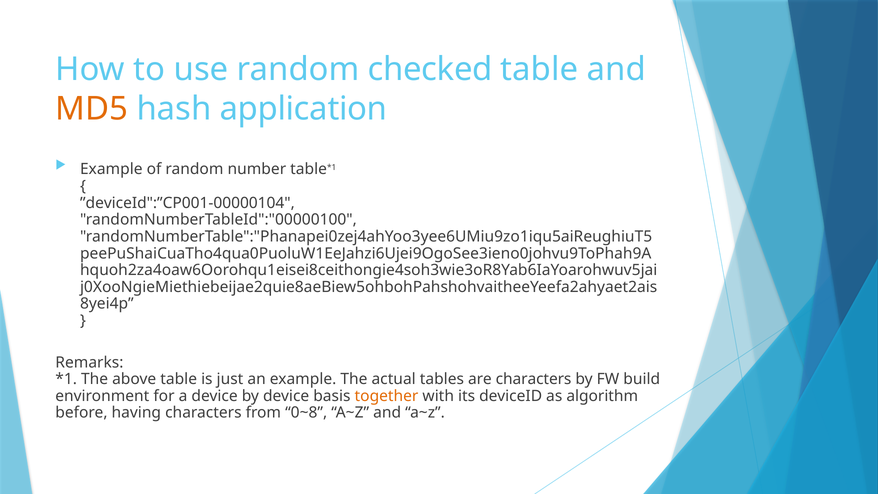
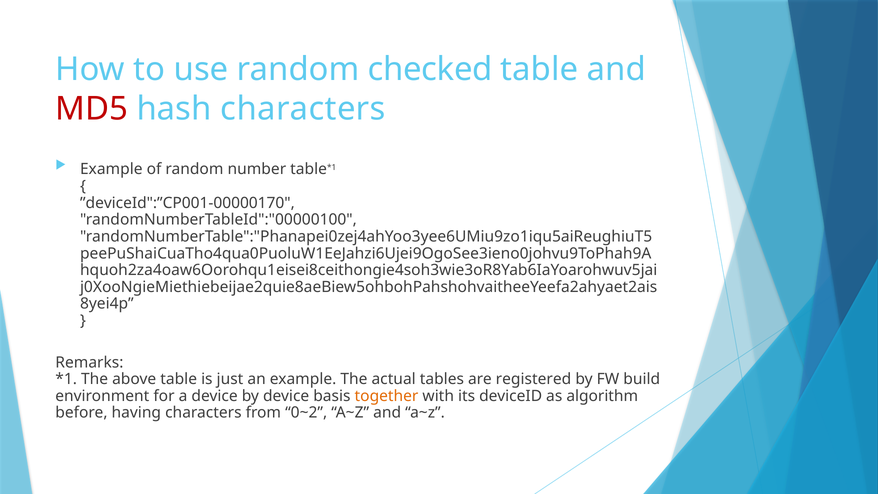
MD5 colour: orange -> red
hash application: application -> characters
”deviceId":”CP001-00000104: ”deviceId":”CP001-00000104 -> ”deviceId":”CP001-00000170
are characters: characters -> registered
0~8: 0~8 -> 0~2
